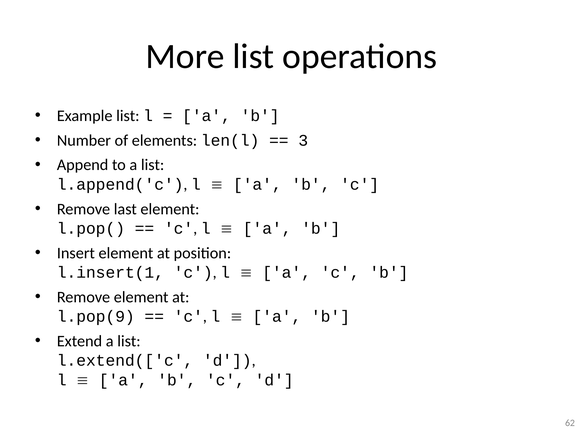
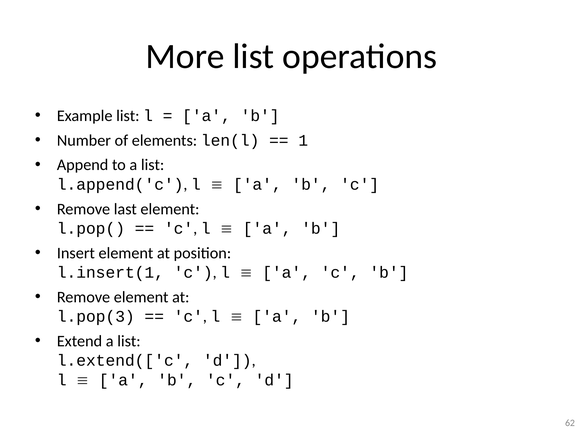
3: 3 -> 1
l.pop(9: l.pop(9 -> l.pop(3
